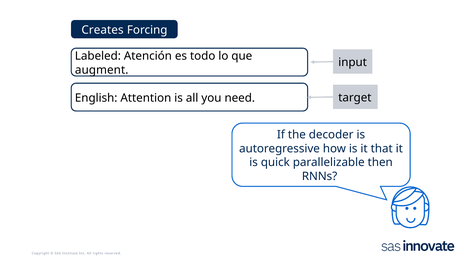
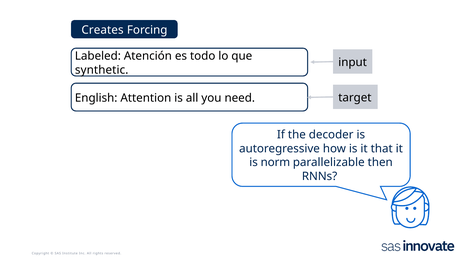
augment: augment -> synthetic
quick: quick -> norm
